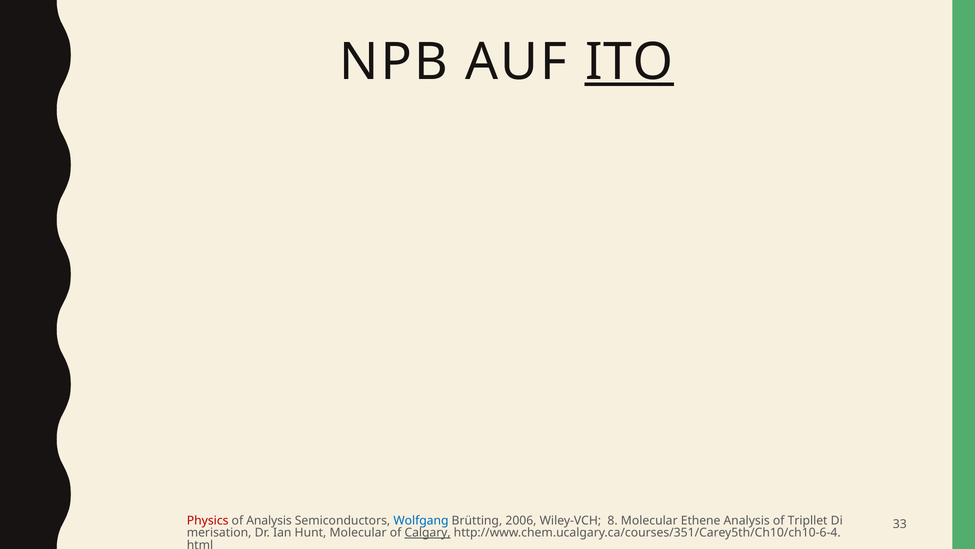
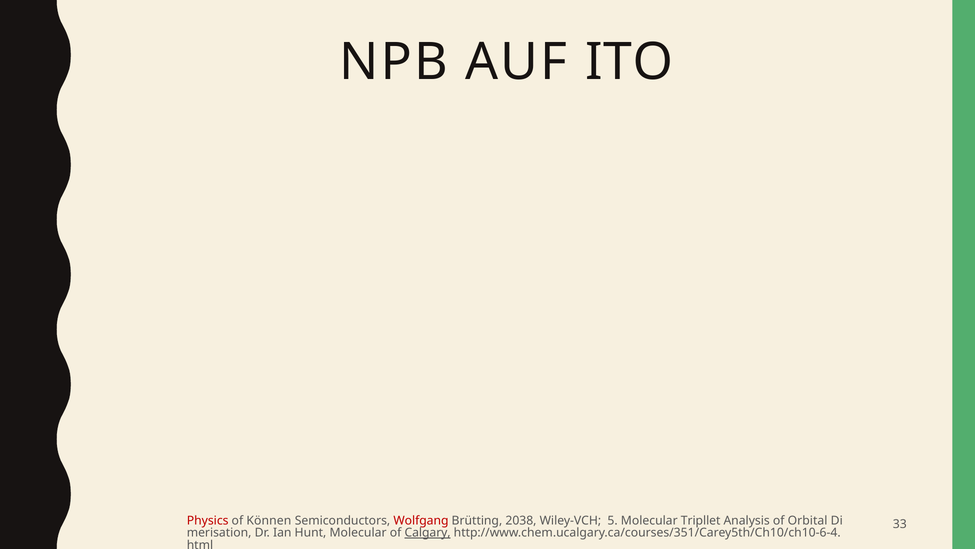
ITO underline: present -> none
of Analysis: Analysis -> Können
Wolfgang colour: blue -> red
2006: 2006 -> 2038
8: 8 -> 5
Ethene: Ethene -> Tripllet
Tripllet: Tripllet -> Orbital
